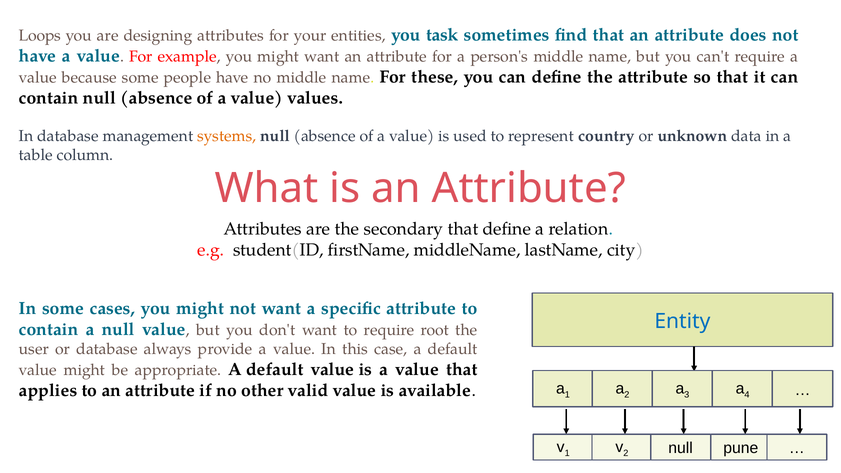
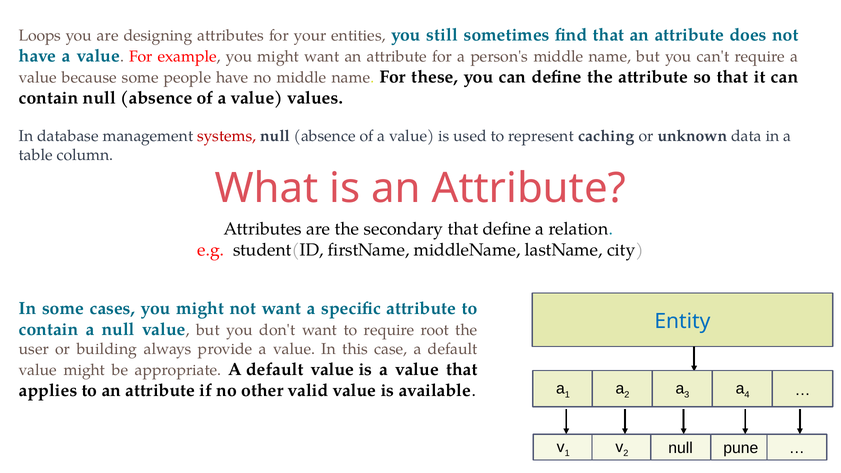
task: task -> still
systems colour: orange -> red
country: country -> caching
or database: database -> building
